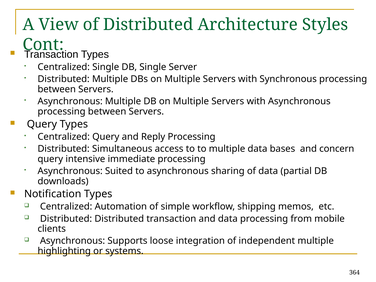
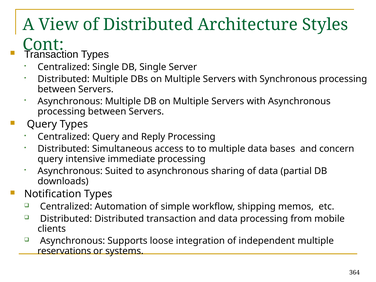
highlighting: highlighting -> reservations
